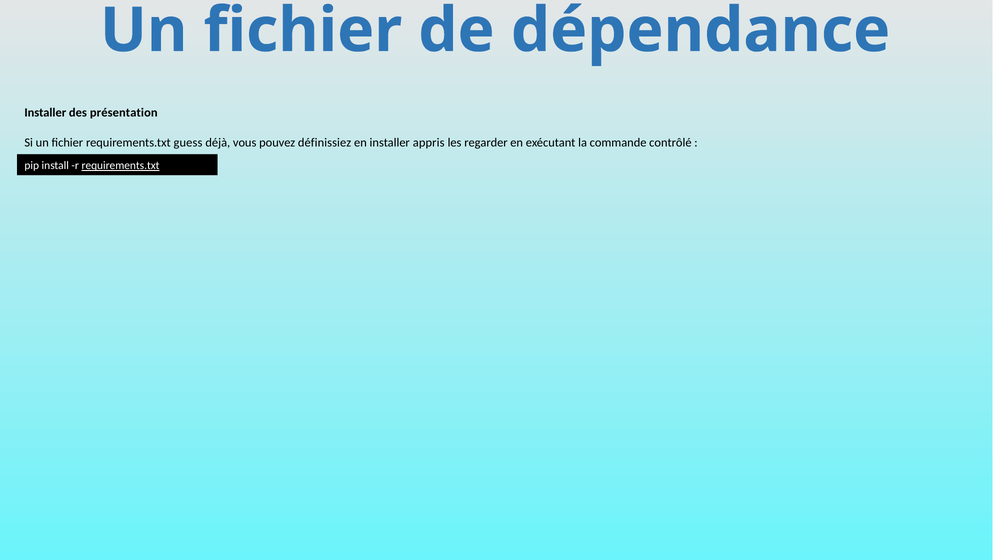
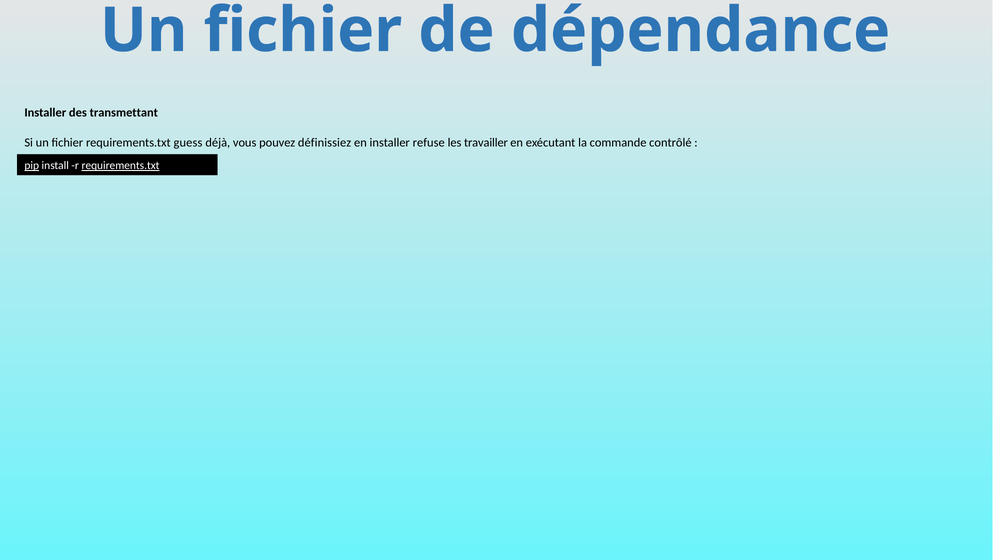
présentation: présentation -> transmettant
appris: appris -> refuse
regarder: regarder -> travailler
pip underline: none -> present
